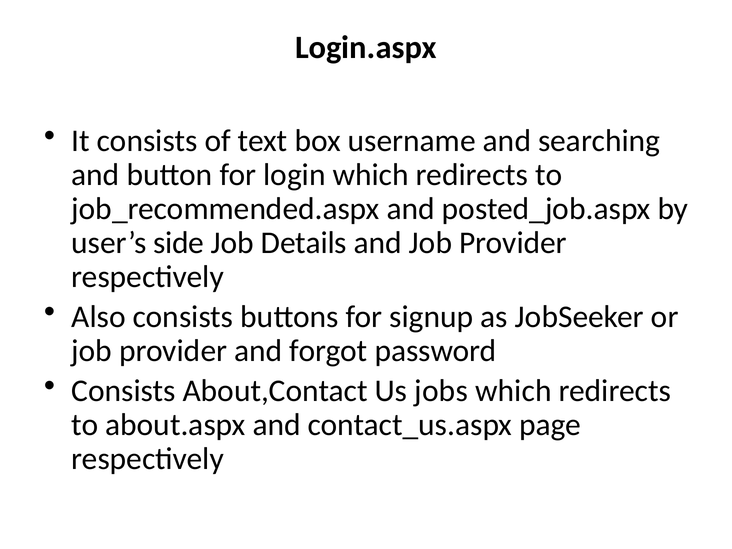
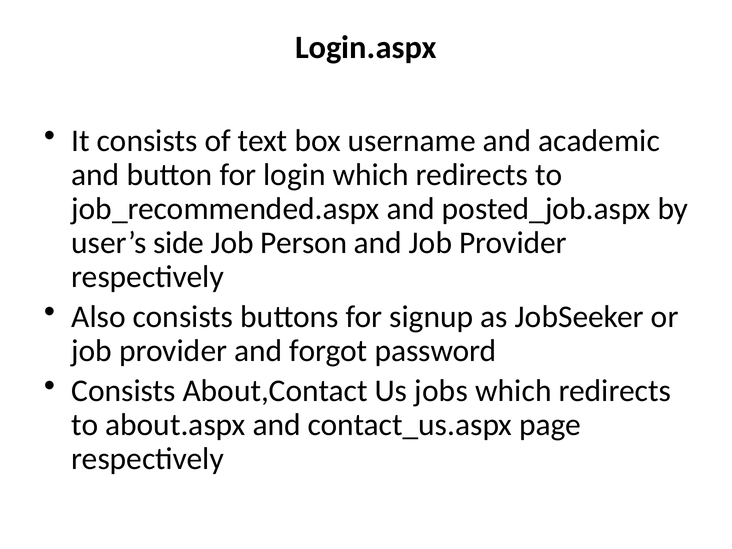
searching: searching -> academic
Details: Details -> Person
